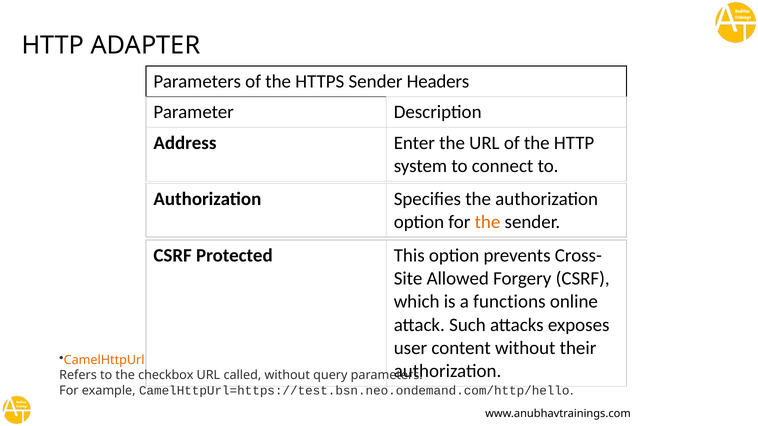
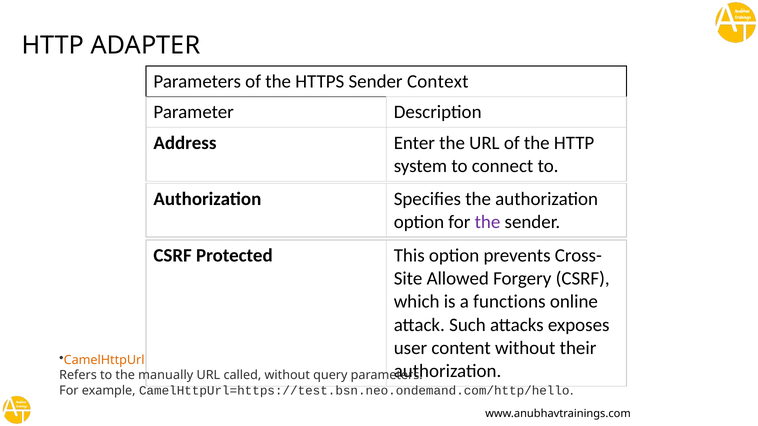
Headers: Headers -> Context
the at (488, 222) colour: orange -> purple
checkbox: checkbox -> manually
